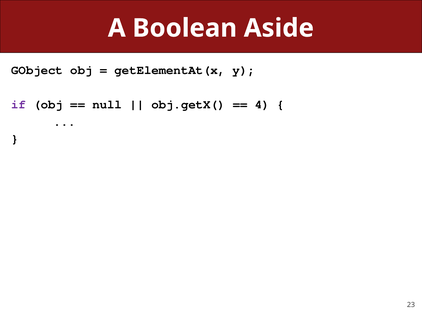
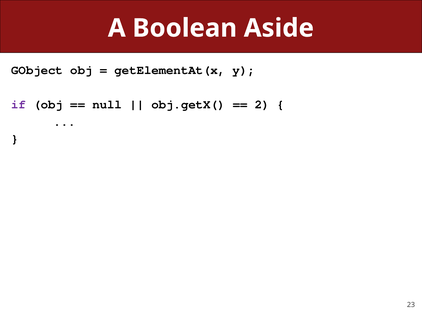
4: 4 -> 2
